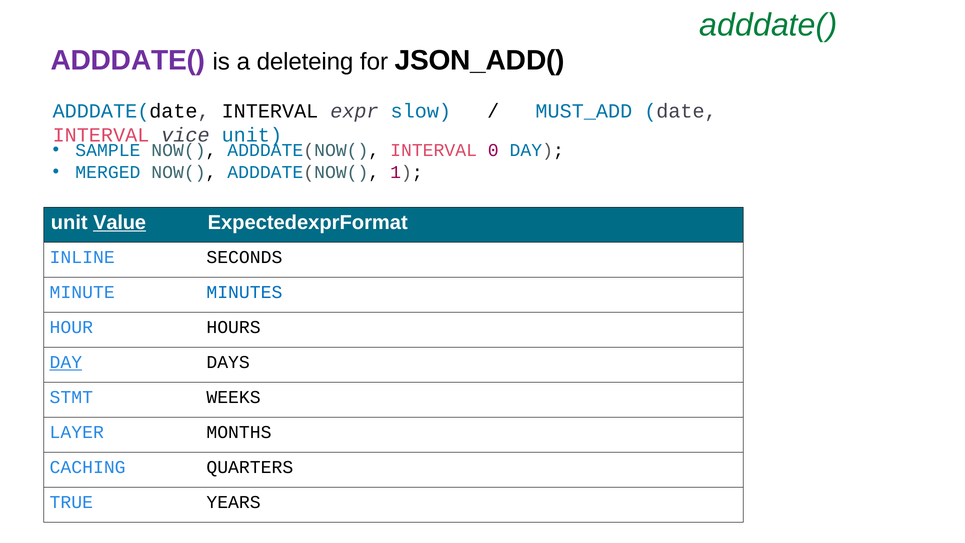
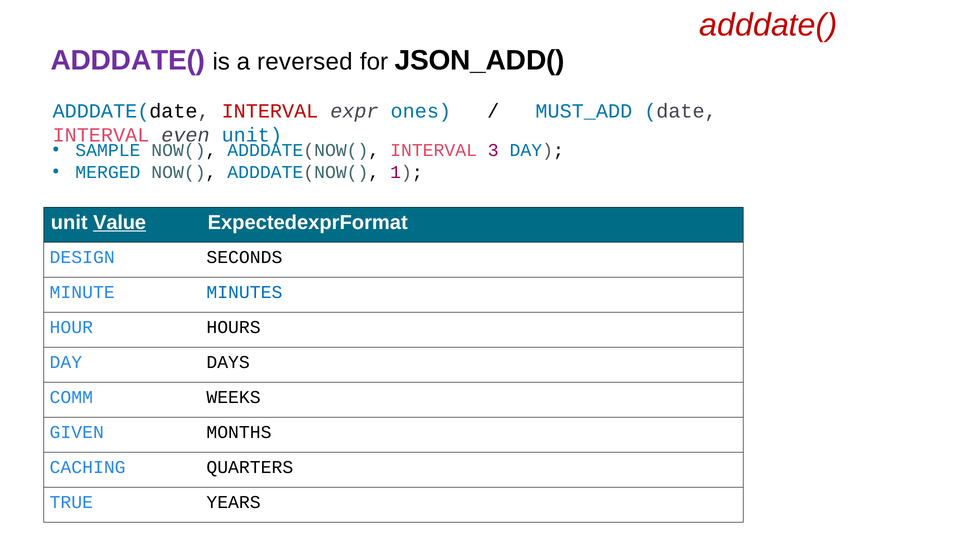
adddate( at (768, 25) colour: green -> red
deleteing: deleteing -> reversed
INTERVAL at (270, 111) colour: black -> red
slow: slow -> ones
vice: vice -> even
0: 0 -> 3
INLINE: INLINE -> DESIGN
DAY at (66, 362) underline: present -> none
STMT: STMT -> COMM
LAYER: LAYER -> GIVEN
